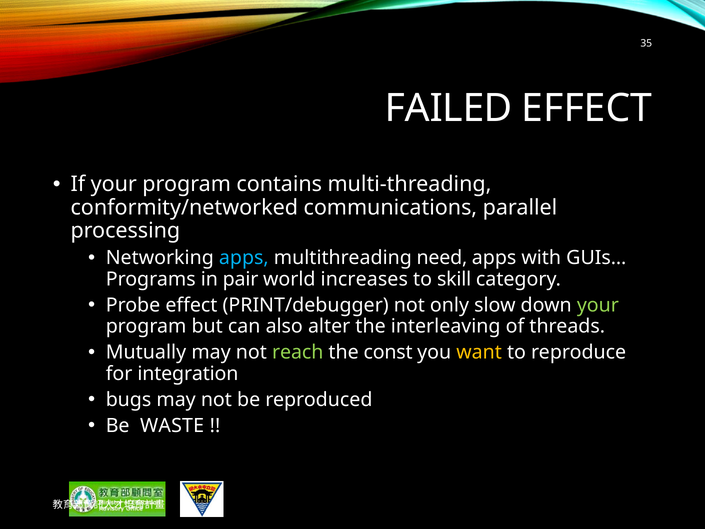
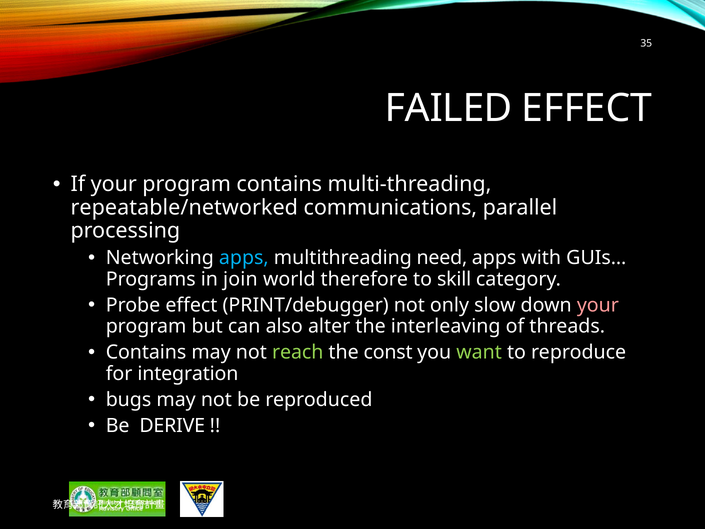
conformity/networked: conformity/networked -> repeatable/networked
pair: pair -> join
increases: increases -> therefore
your at (598, 305) colour: light green -> pink
Mutually at (146, 352): Mutually -> Contains
want colour: yellow -> light green
WASTE: WASTE -> DERIVE
